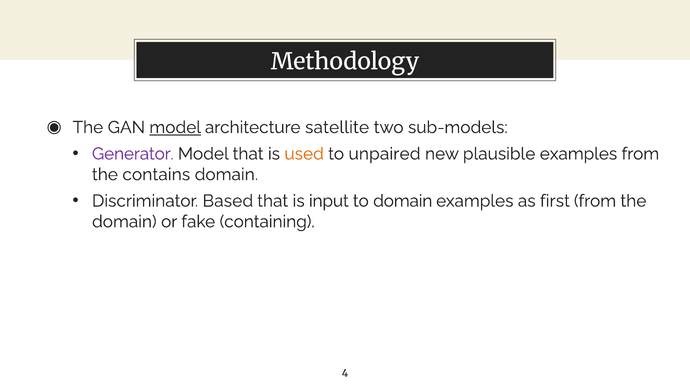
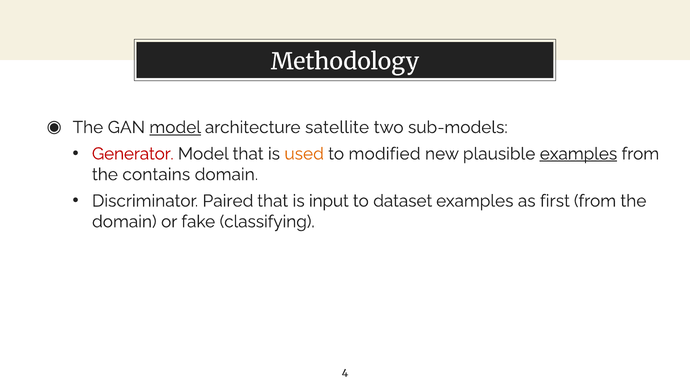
Generator colour: purple -> red
unpaired: unpaired -> modified
examples at (578, 154) underline: none -> present
Based: Based -> Paired
to domain: domain -> dataset
containing: containing -> classifying
